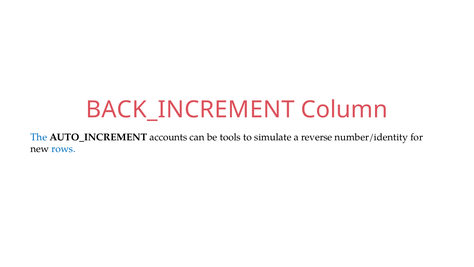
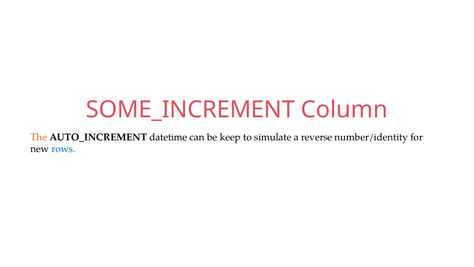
BACK_INCREMENT: BACK_INCREMENT -> SOME_INCREMENT
The colour: blue -> orange
accounts: accounts -> datetime
tools: tools -> keep
